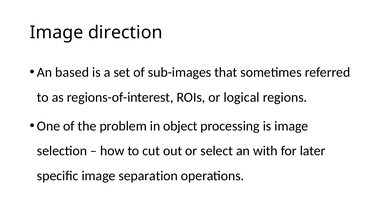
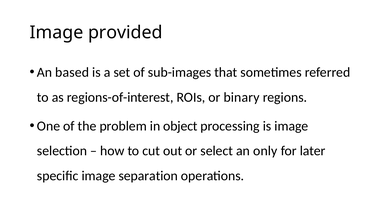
direction: direction -> provided
logical: logical -> binary
with: with -> only
